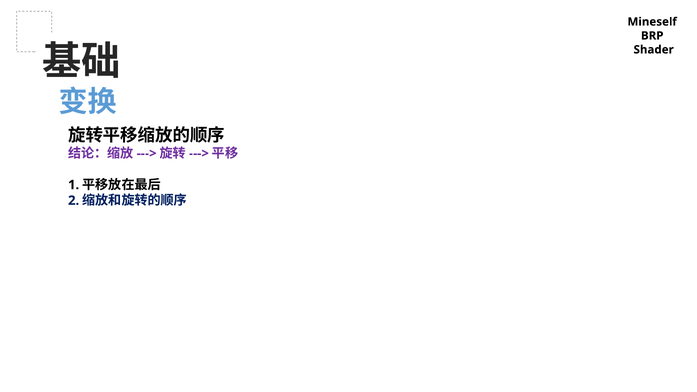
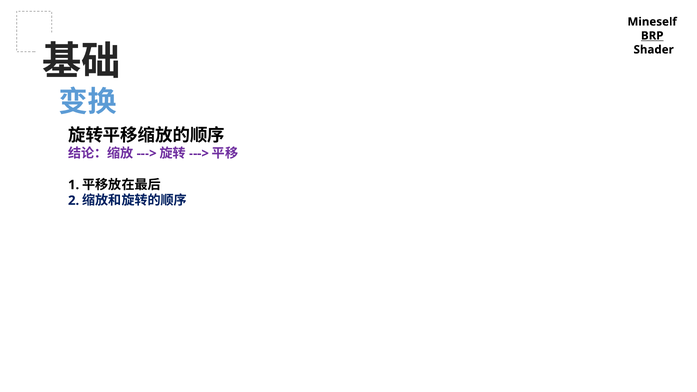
BRP underline: none -> present
